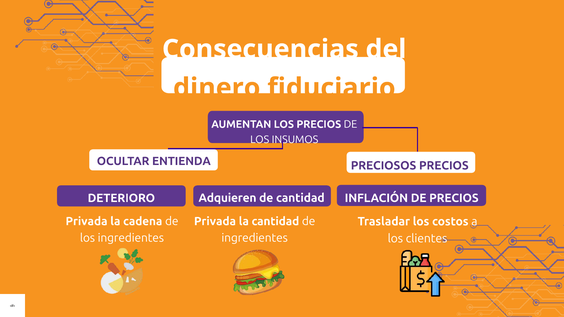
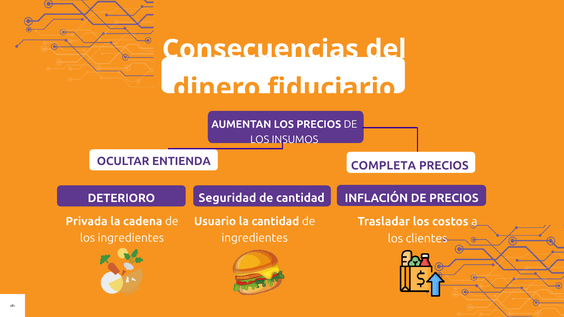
PRECIOSOS: PRECIOSOS -> COMPLETA
Adquieren: Adquieren -> Seguridad
Privada at (215, 221): Privada -> Usuario
